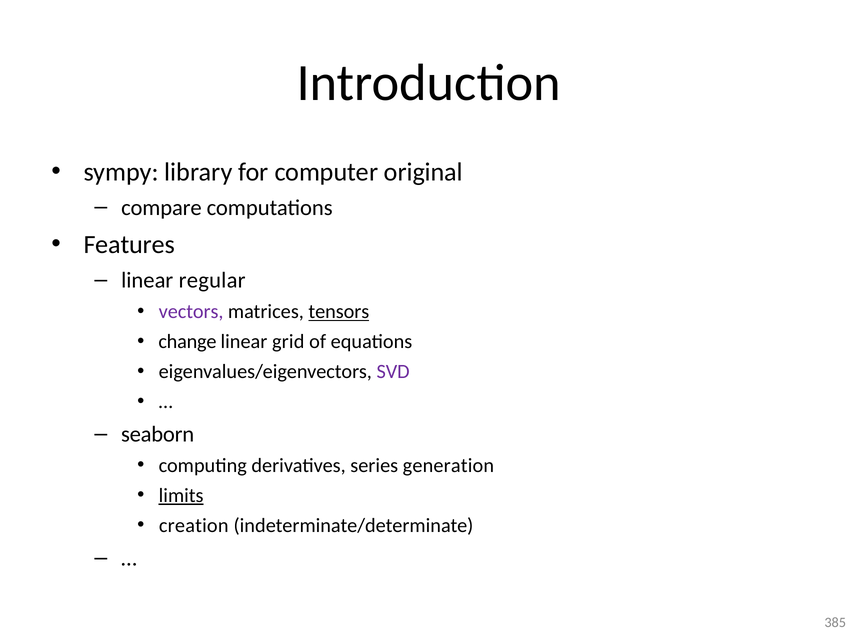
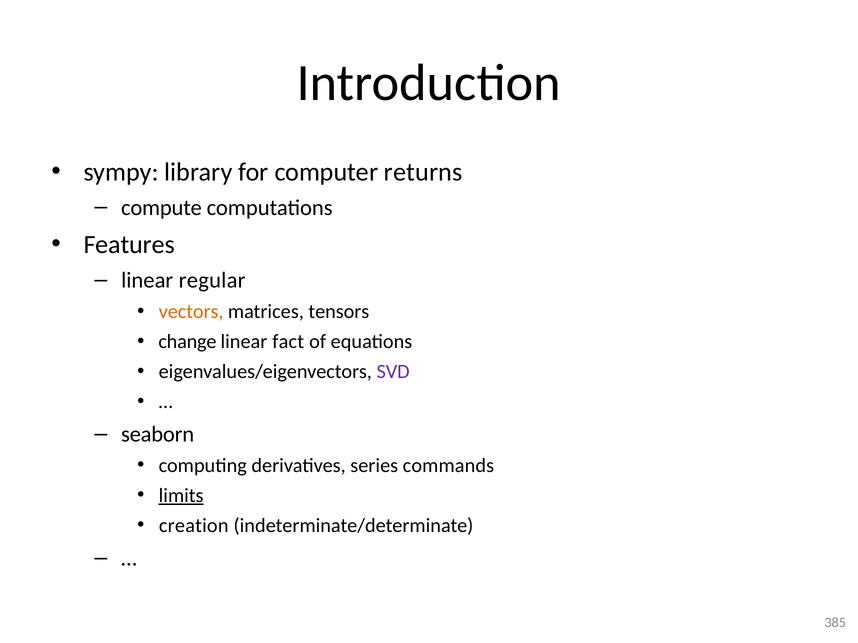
original: original -> returns
compare: compare -> compute
vectors colour: purple -> orange
tensors underline: present -> none
grid: grid -> fact
generation: generation -> commands
